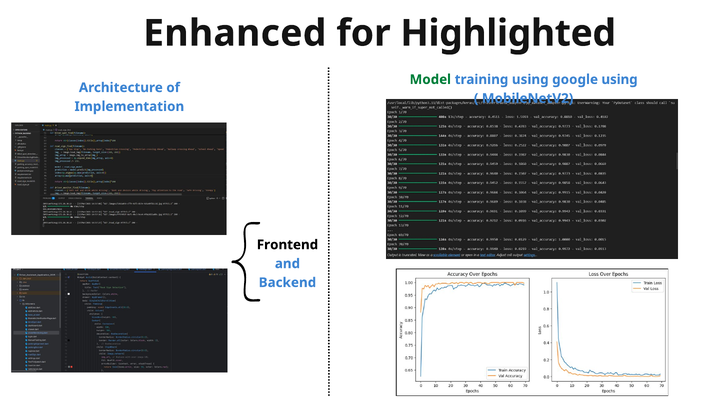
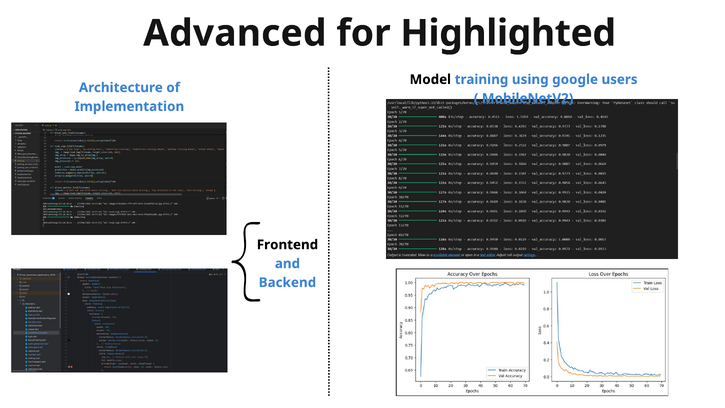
Enhanced: Enhanced -> Advanced
Model colour: green -> black
google using: using -> users
